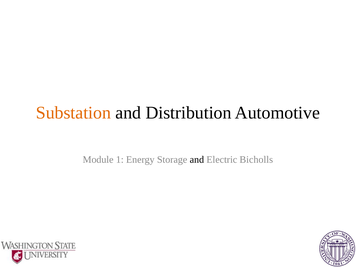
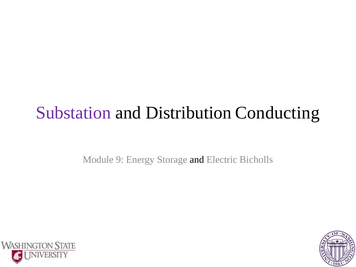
Substation colour: orange -> purple
Automotive: Automotive -> Conducting
1: 1 -> 9
